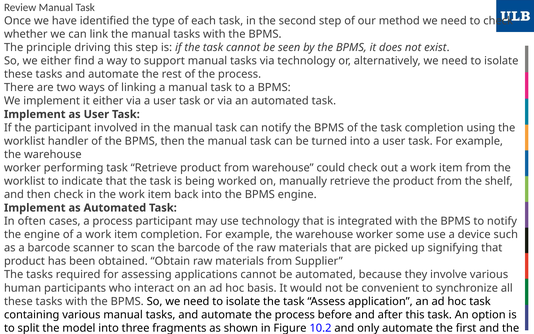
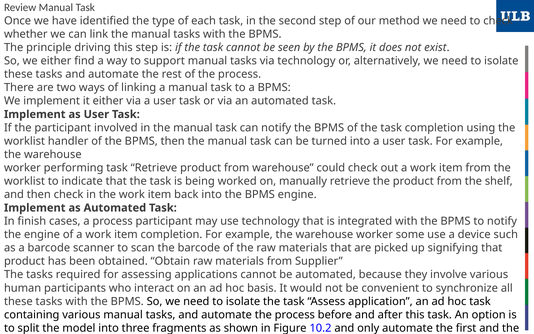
often: often -> finish
